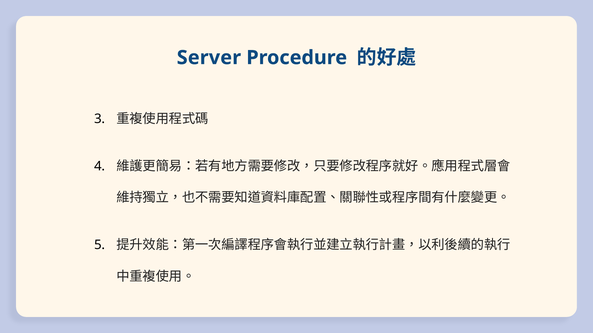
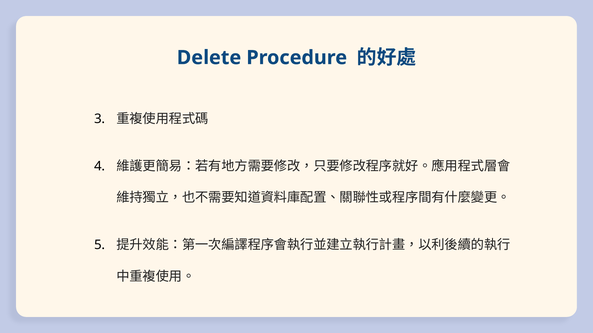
Server: Server -> Delete
